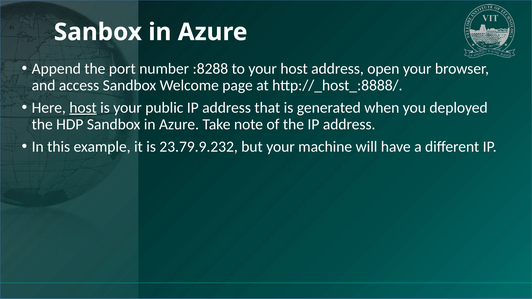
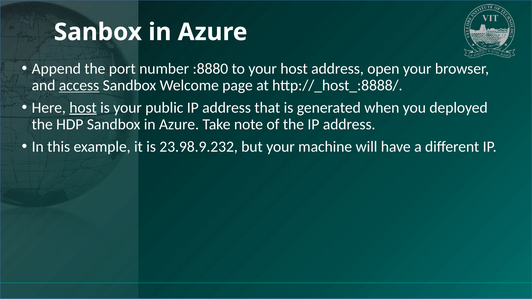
:8288: :8288 -> :8880
access underline: none -> present
23.79.9.232: 23.79.9.232 -> 23.98.9.232
